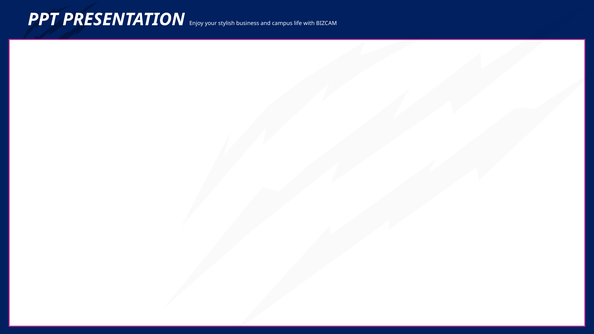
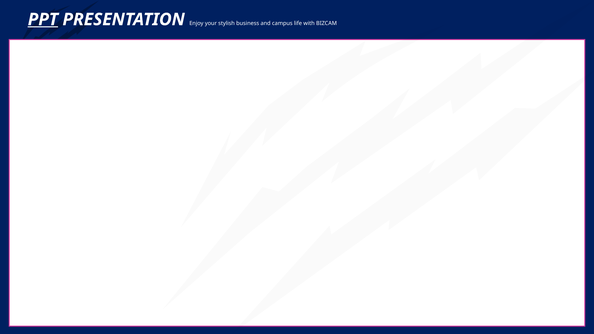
PPT underline: none -> present
